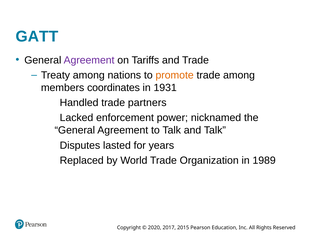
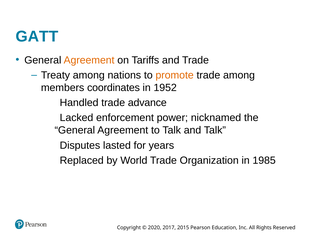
Agreement at (89, 60) colour: purple -> orange
1931: 1931 -> 1952
partners: partners -> advance
1989: 1989 -> 1985
